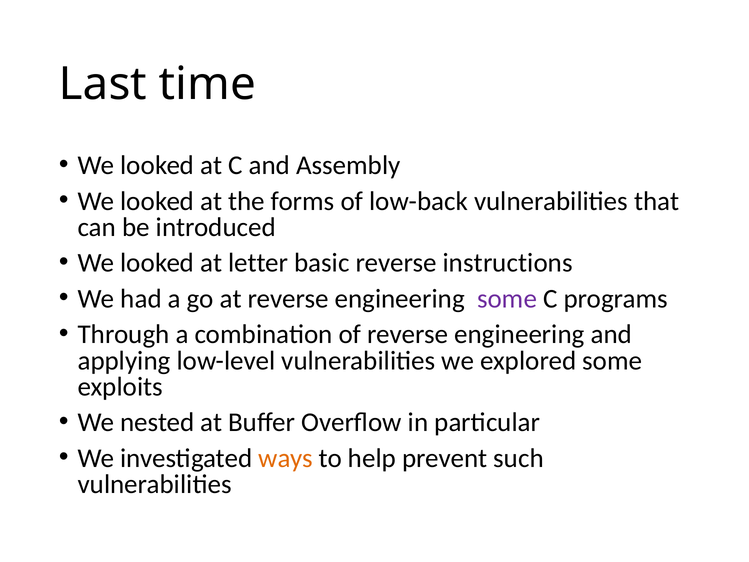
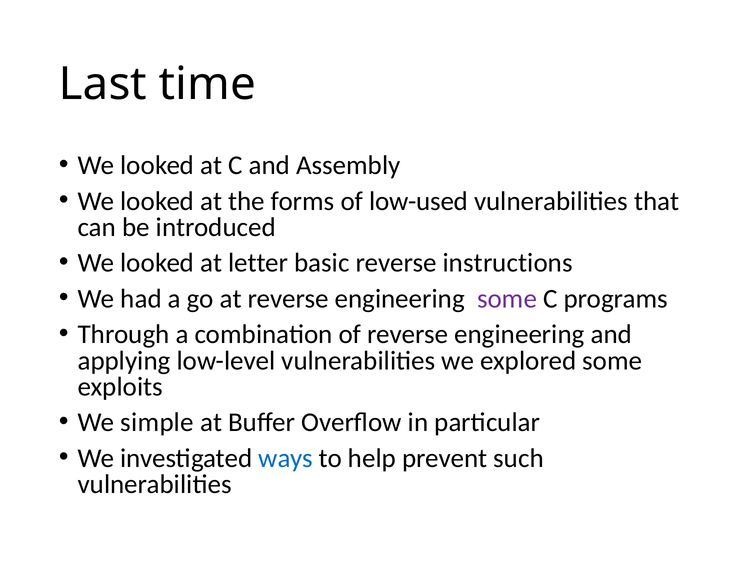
low-back: low-back -> low-used
nested: nested -> simple
ways colour: orange -> blue
